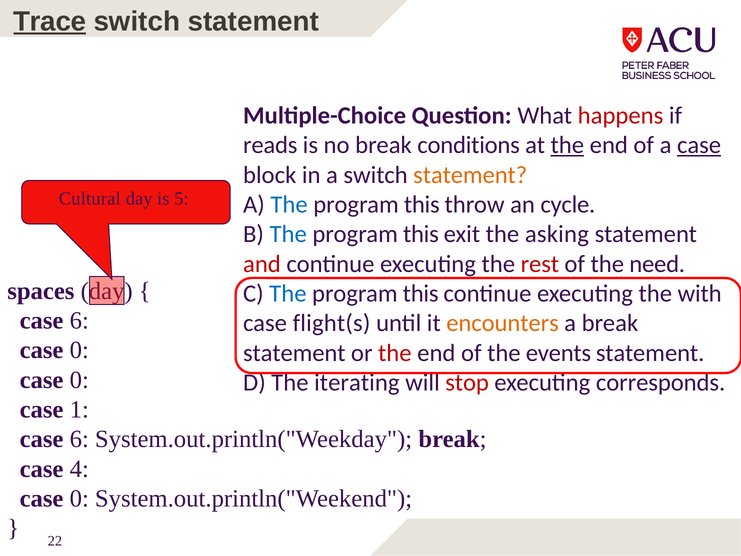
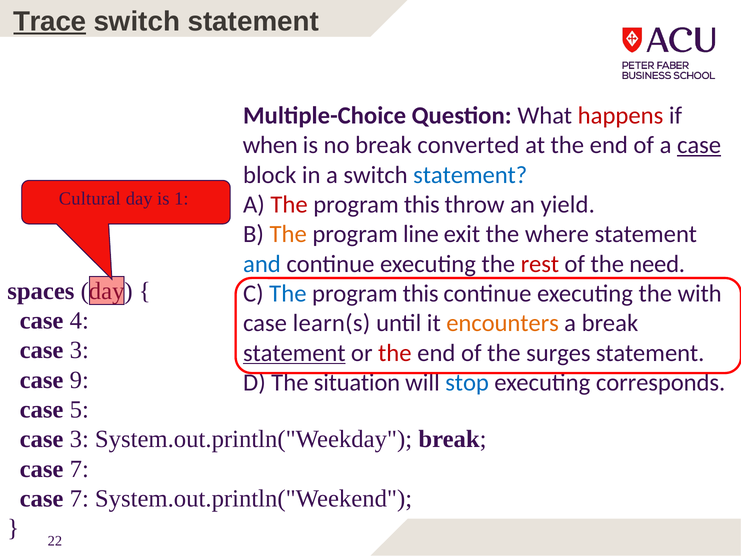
reads: reads -> when
conditions: conditions -> converted
the at (567, 145) underline: present -> none
statement at (470, 175) colour: orange -> blue
5: 5 -> 1
The at (289, 205) colour: blue -> red
cycle: cycle -> yield
The at (288, 234) colour: blue -> orange
this at (421, 234): this -> line
asking: asking -> where
and colour: red -> blue
6 at (79, 321): 6 -> 4
flight(s: flight(s -> learn(s
0 at (79, 350): 0 -> 3
statement at (294, 353) underline: none -> present
events: events -> surges
0 at (79, 380): 0 -> 9
iterating: iterating -> situation
stop colour: red -> blue
1: 1 -> 5
6 at (79, 439): 6 -> 3
4 at (79, 469): 4 -> 7
0 at (79, 498): 0 -> 7
